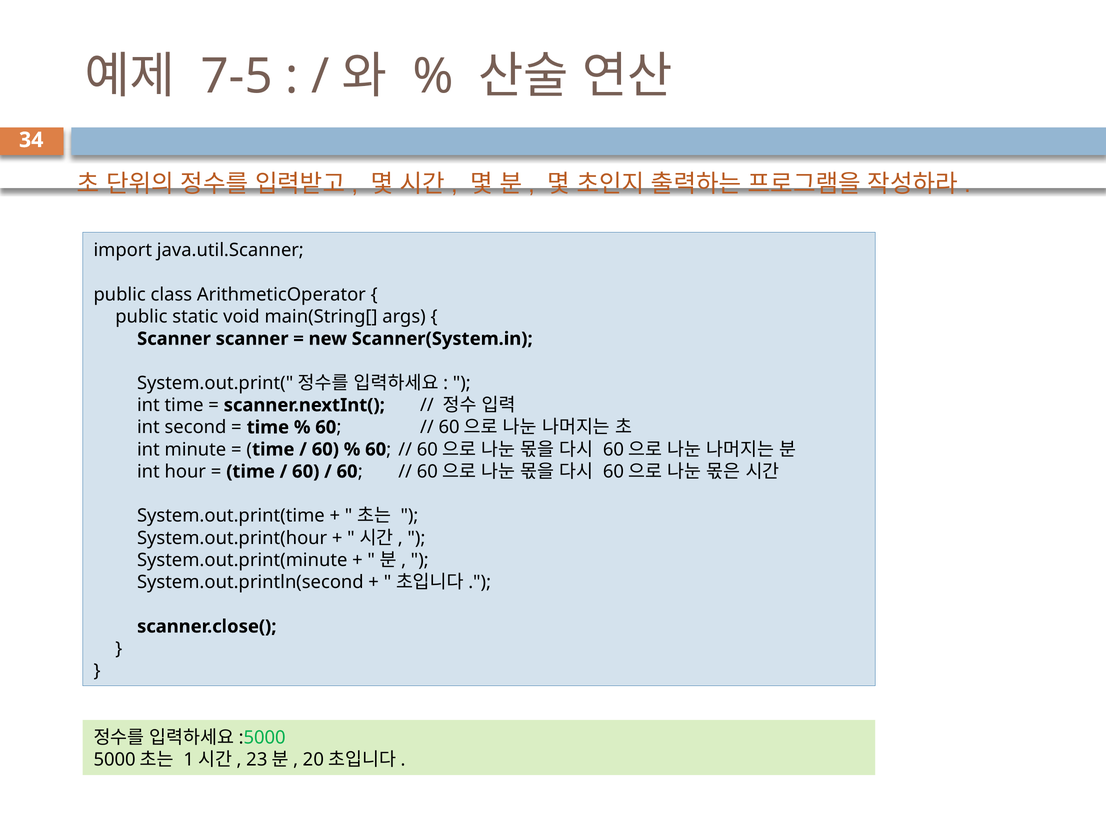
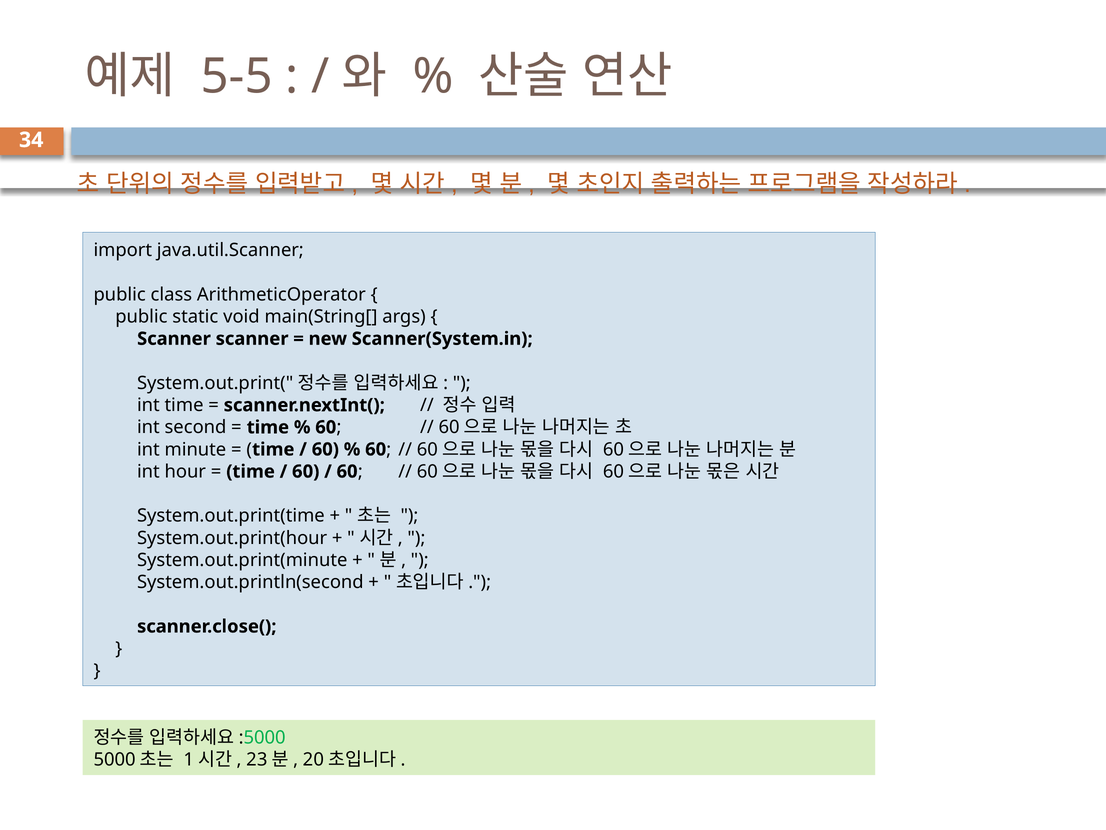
7-5: 7-5 -> 5-5
